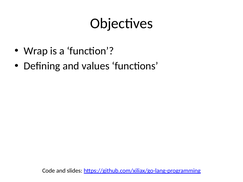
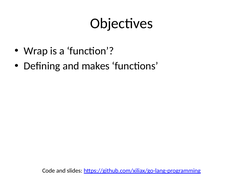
values: values -> makes
